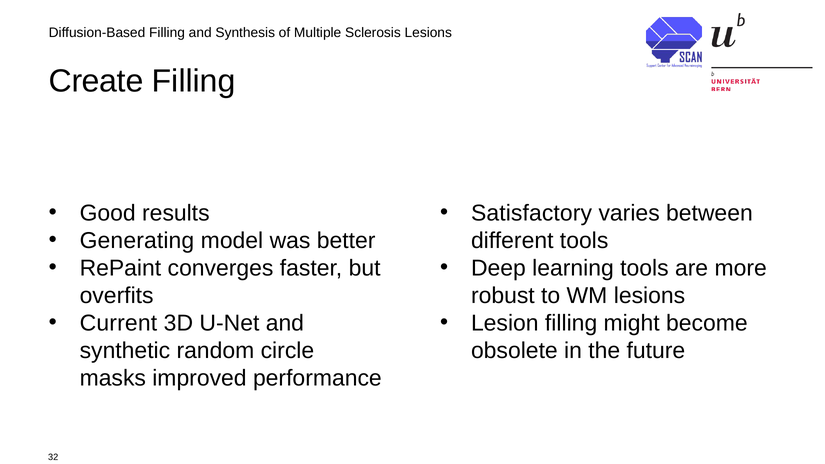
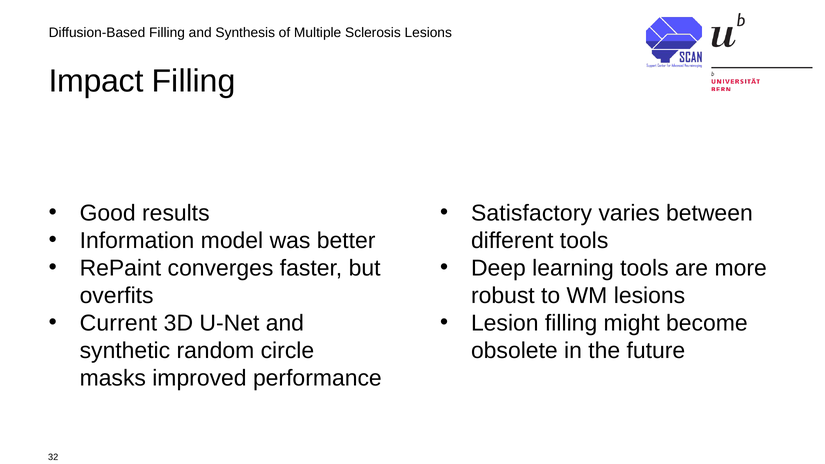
Create: Create -> Impact
Generating: Generating -> Information
